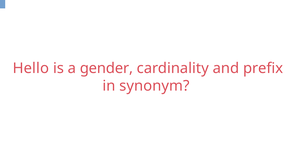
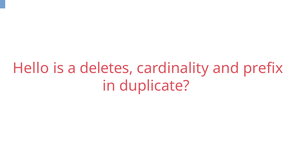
gender: gender -> deletes
synonym: synonym -> duplicate
